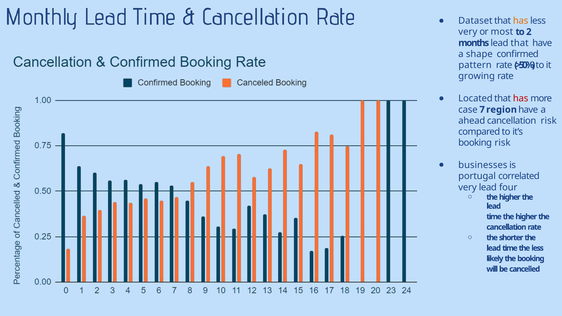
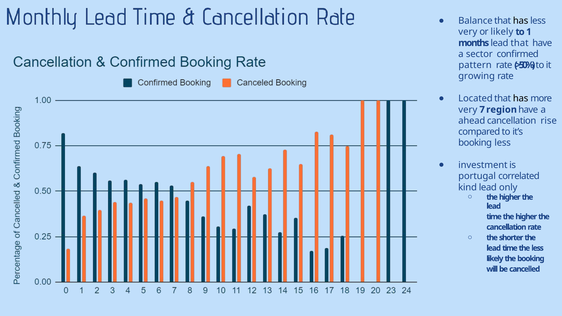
Dataset: Dataset -> Balance
has at (521, 21) colour: orange -> black
or most: most -> likely
2: 2 -> 1
shape: shape -> sector
has at (521, 99) colour: red -> black
case at (468, 110): case -> very
cancellation risk: risk -> rise
booking risk: risk -> less
businesses: businesses -> investment
very at (468, 187): very -> kind
four: four -> only
